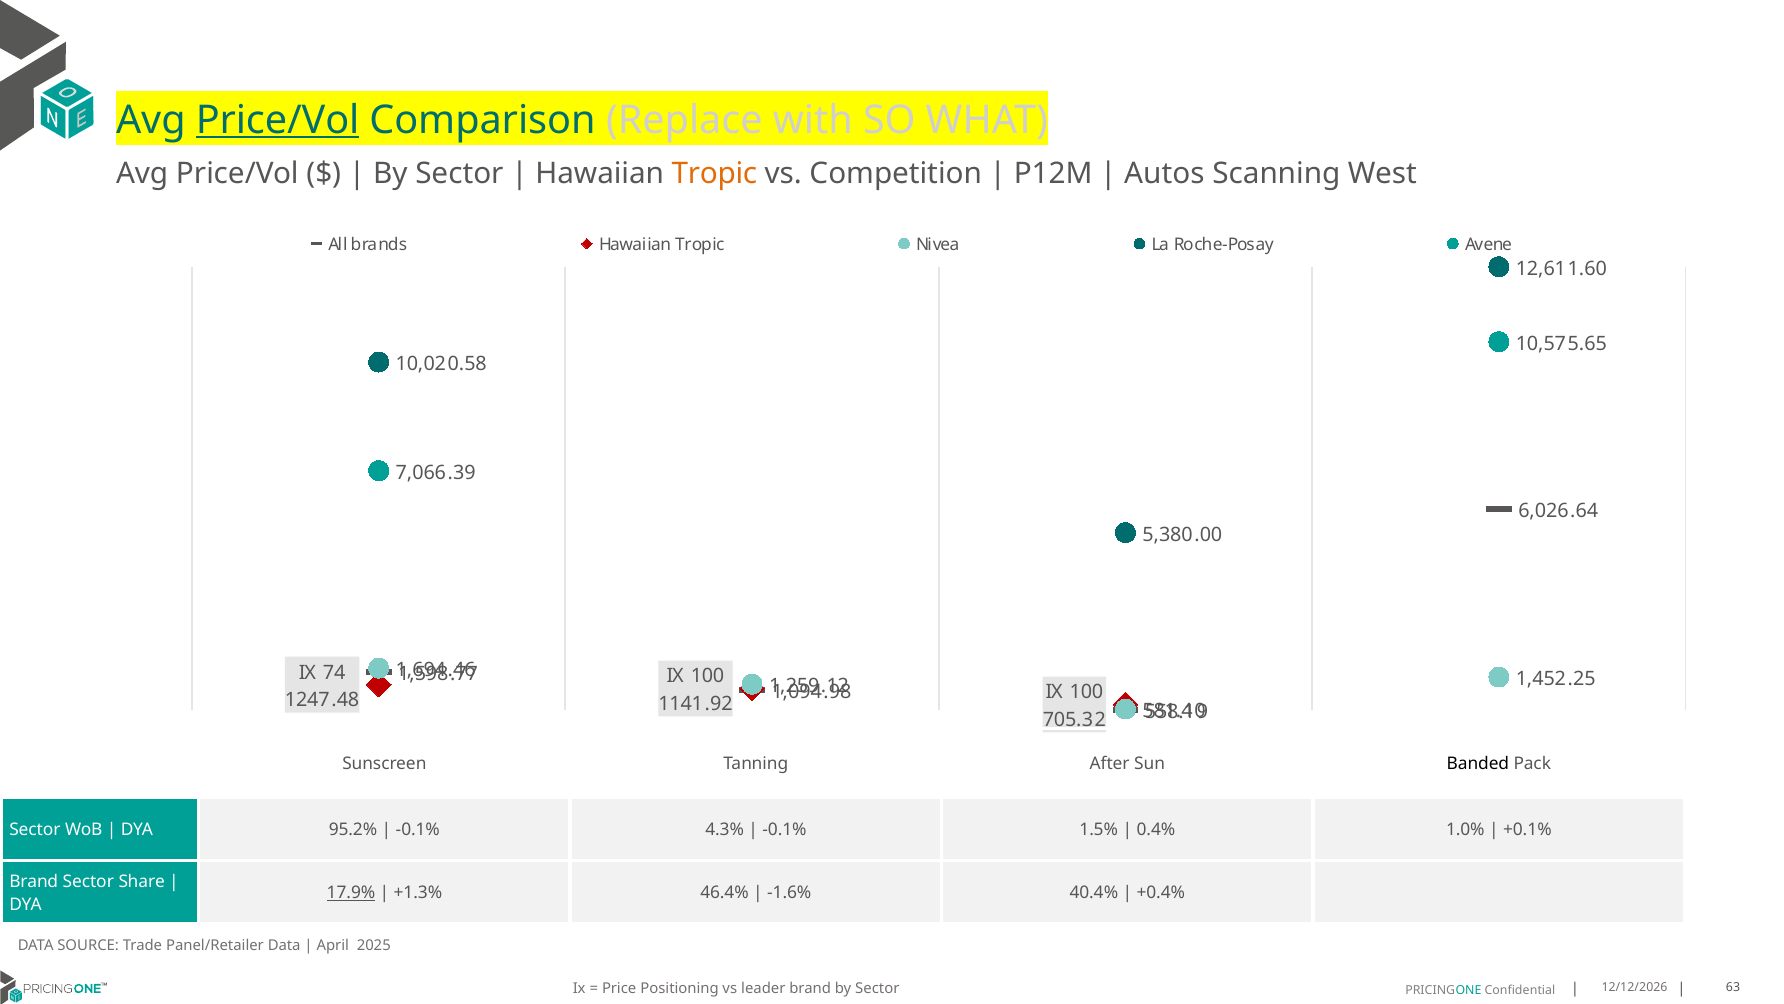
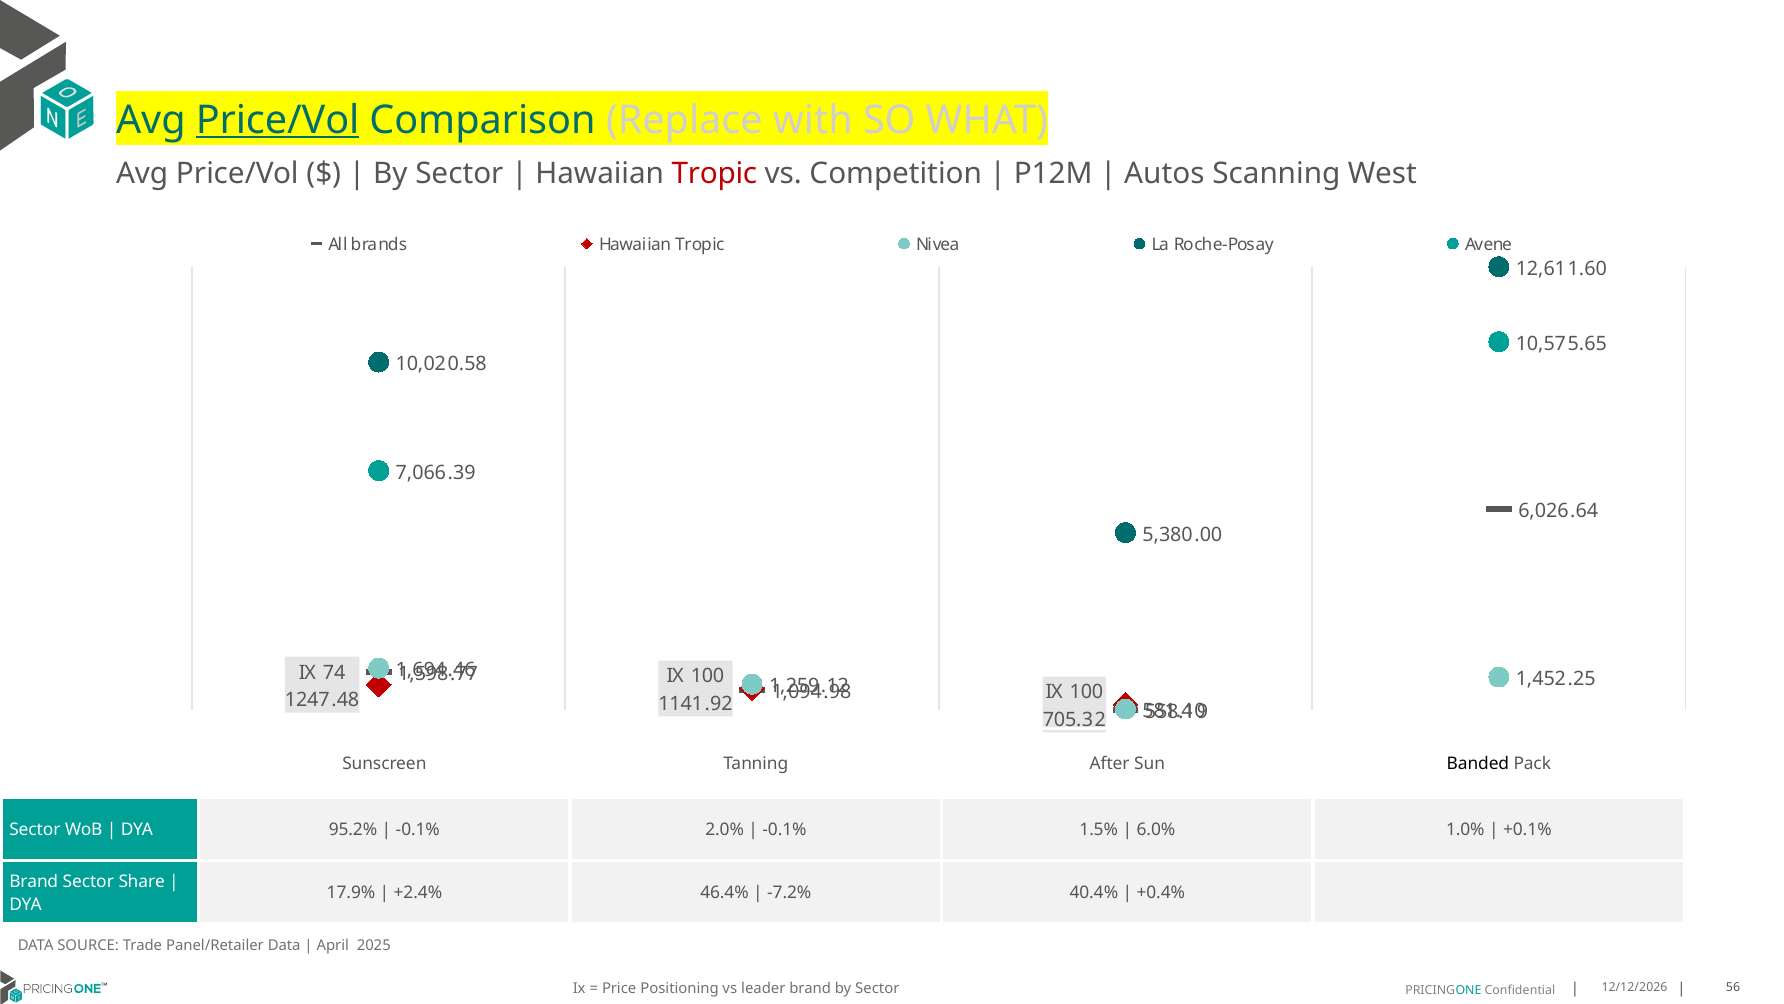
Tropic at (714, 174) colour: orange -> red
4.3%: 4.3% -> 2.0%
0.4%: 0.4% -> 6.0%
17.9% underline: present -> none
+1.3%: +1.3% -> +2.4%
-1.6%: -1.6% -> -7.2%
63: 63 -> 56
